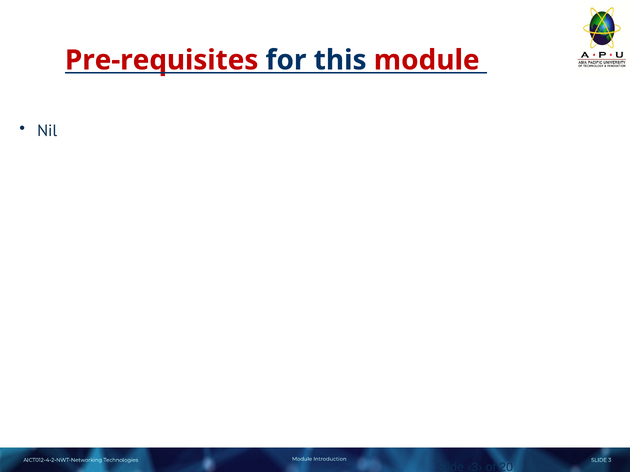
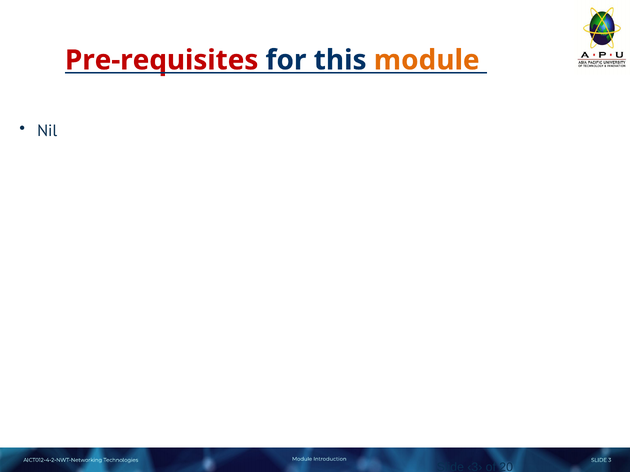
module at (427, 60) colour: red -> orange
